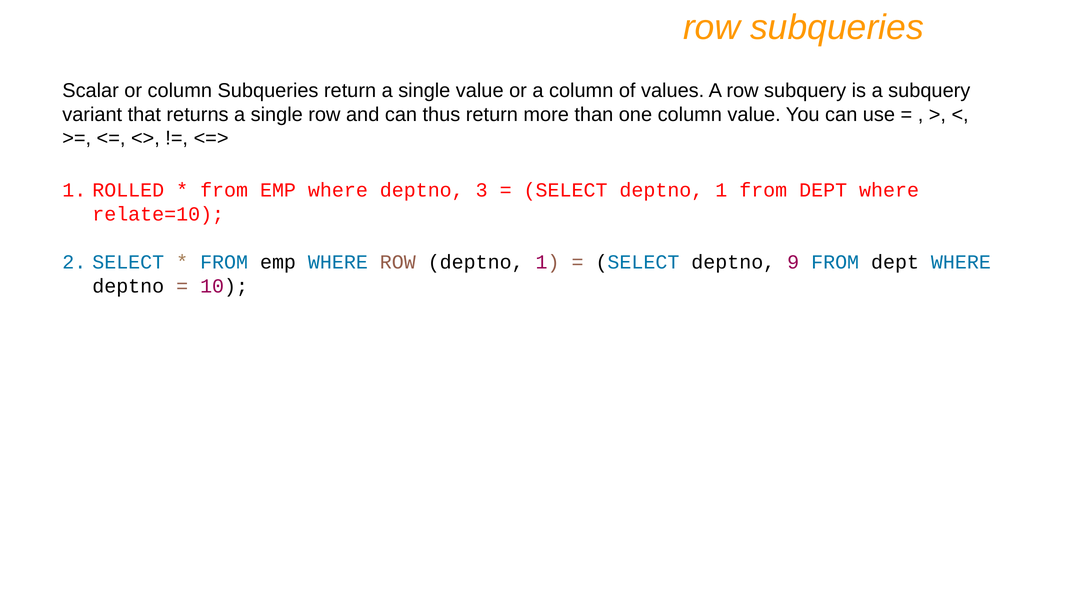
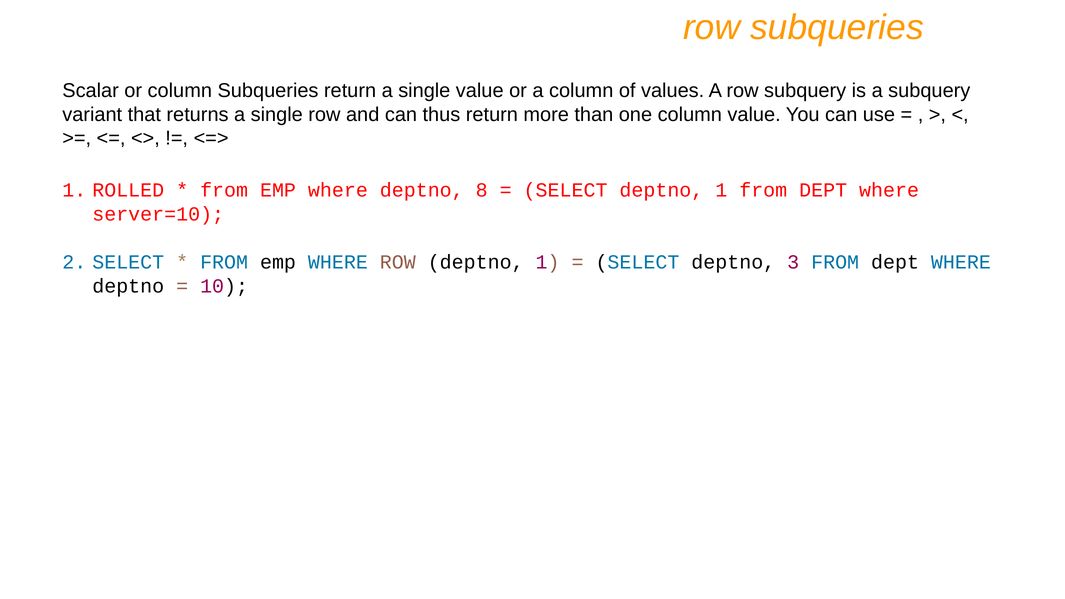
3: 3 -> 8
relate=10: relate=10 -> server=10
9: 9 -> 3
